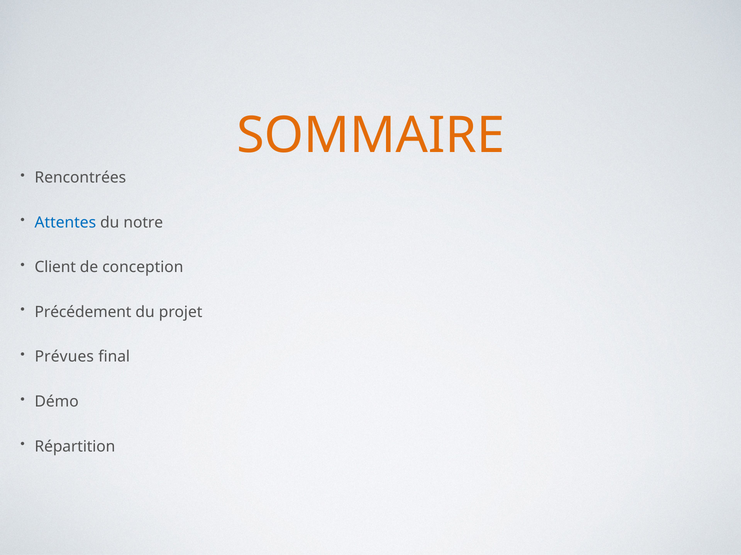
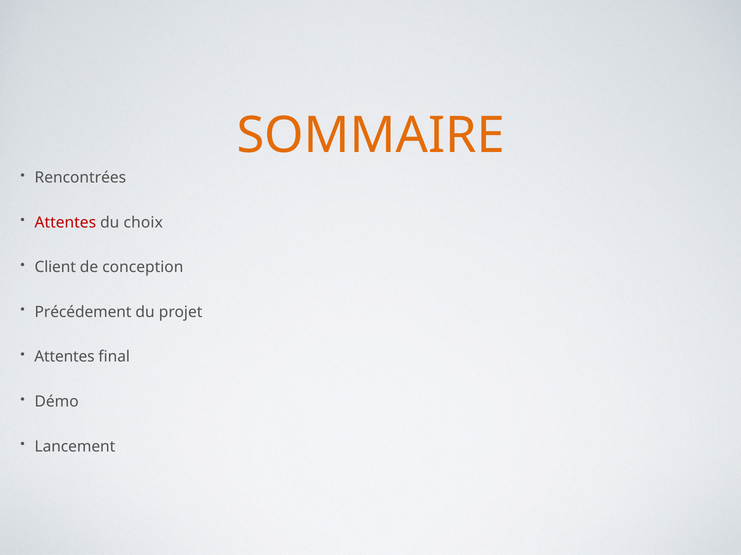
Attentes at (65, 223) colour: blue -> red
notre: notre -> choix
Prévues at (64, 357): Prévues -> Attentes
Répartition: Répartition -> Lancement
